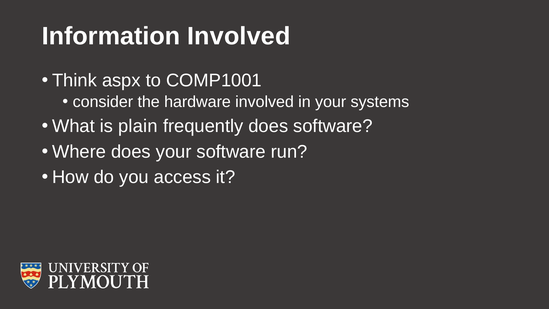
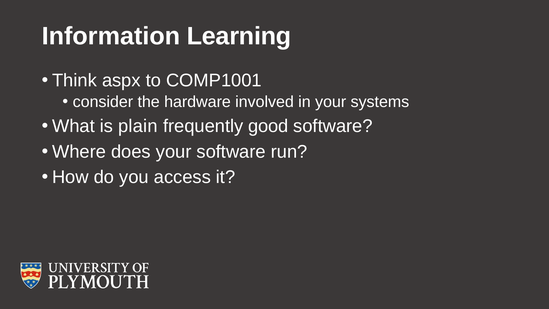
Information Involved: Involved -> Learning
frequently does: does -> good
